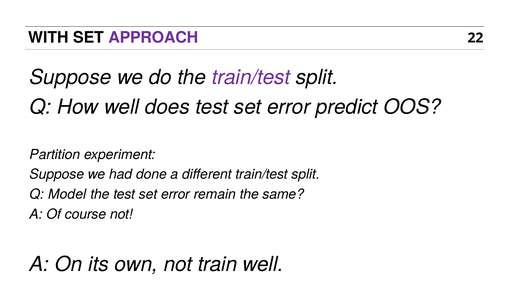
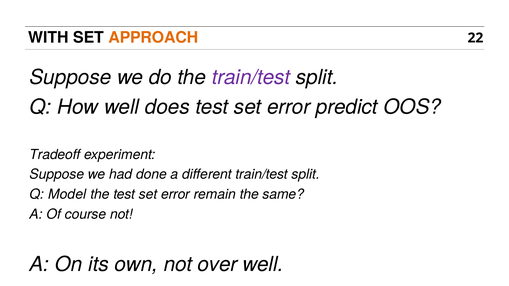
APPROACH colour: purple -> orange
Partition: Partition -> Tradeoff
train: train -> over
